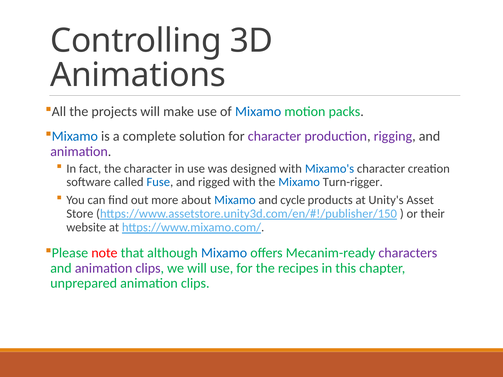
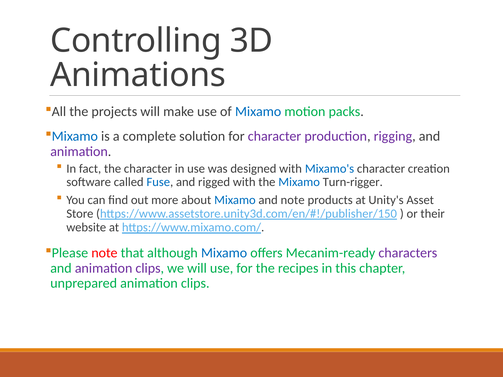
and cycle: cycle -> note
